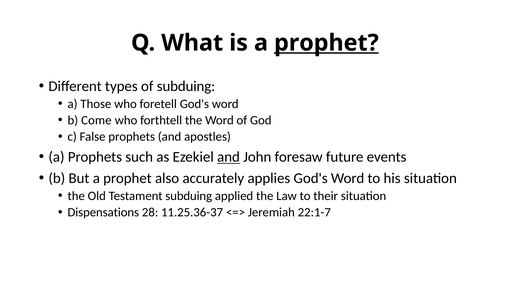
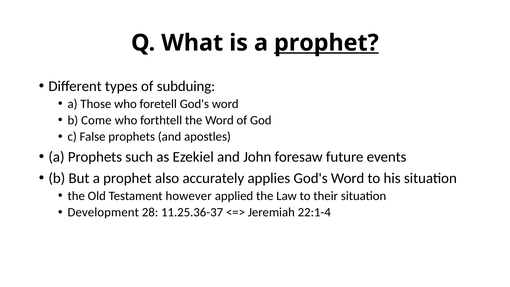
and at (229, 157) underline: present -> none
Testament subduing: subduing -> however
Dispensations: Dispensations -> Development
22:1-7: 22:1-7 -> 22:1-4
